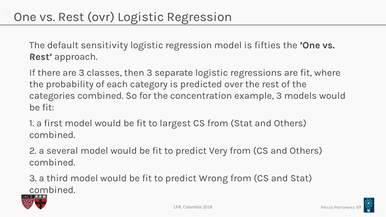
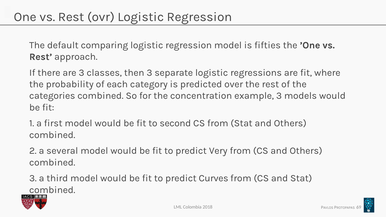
sensitivity: sensitivity -> comparing
largest: largest -> second
Wrong: Wrong -> Curves
